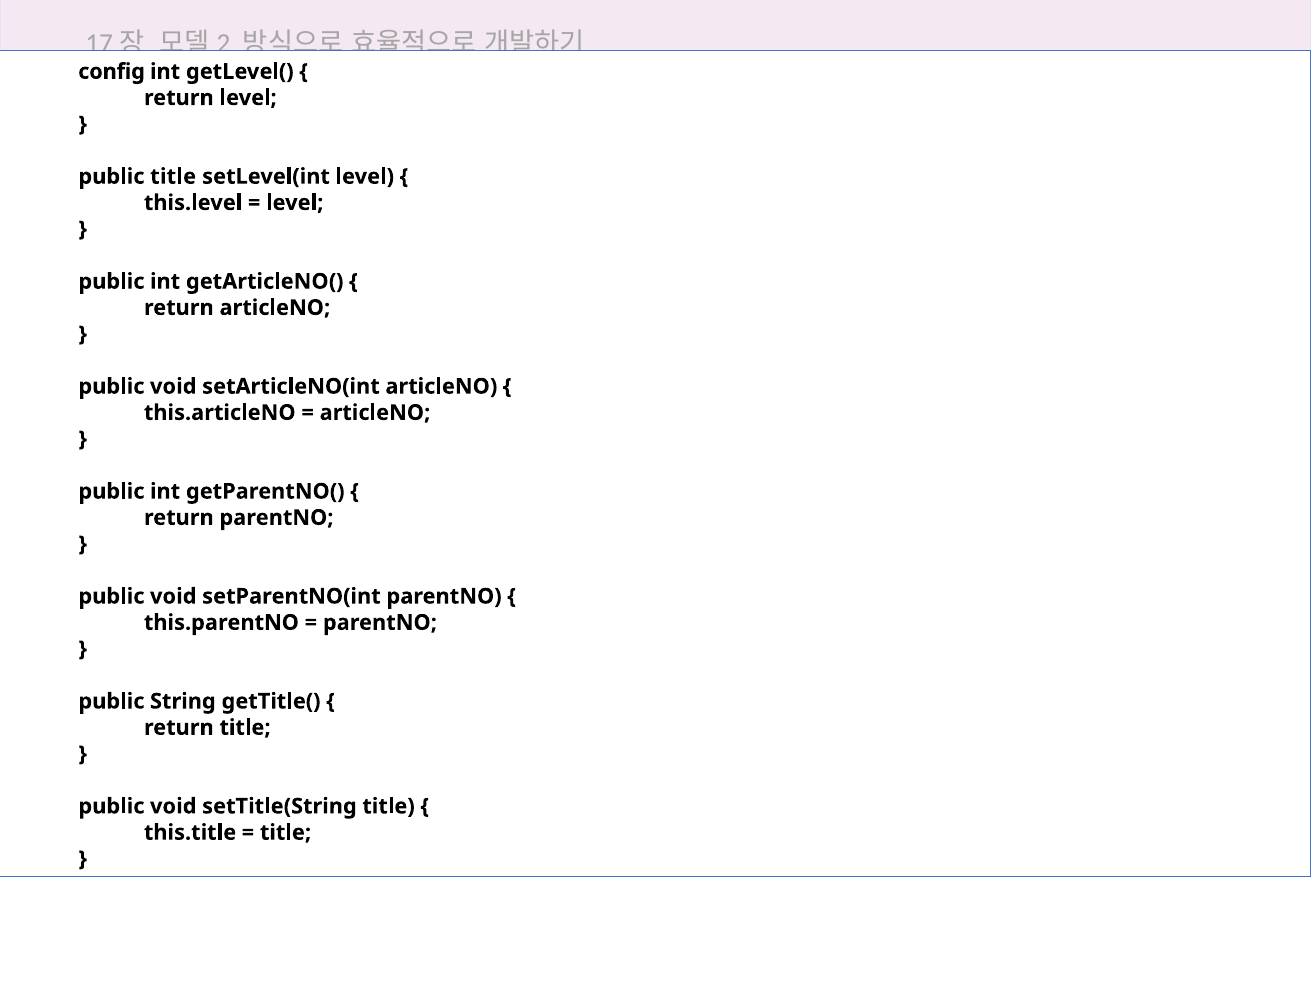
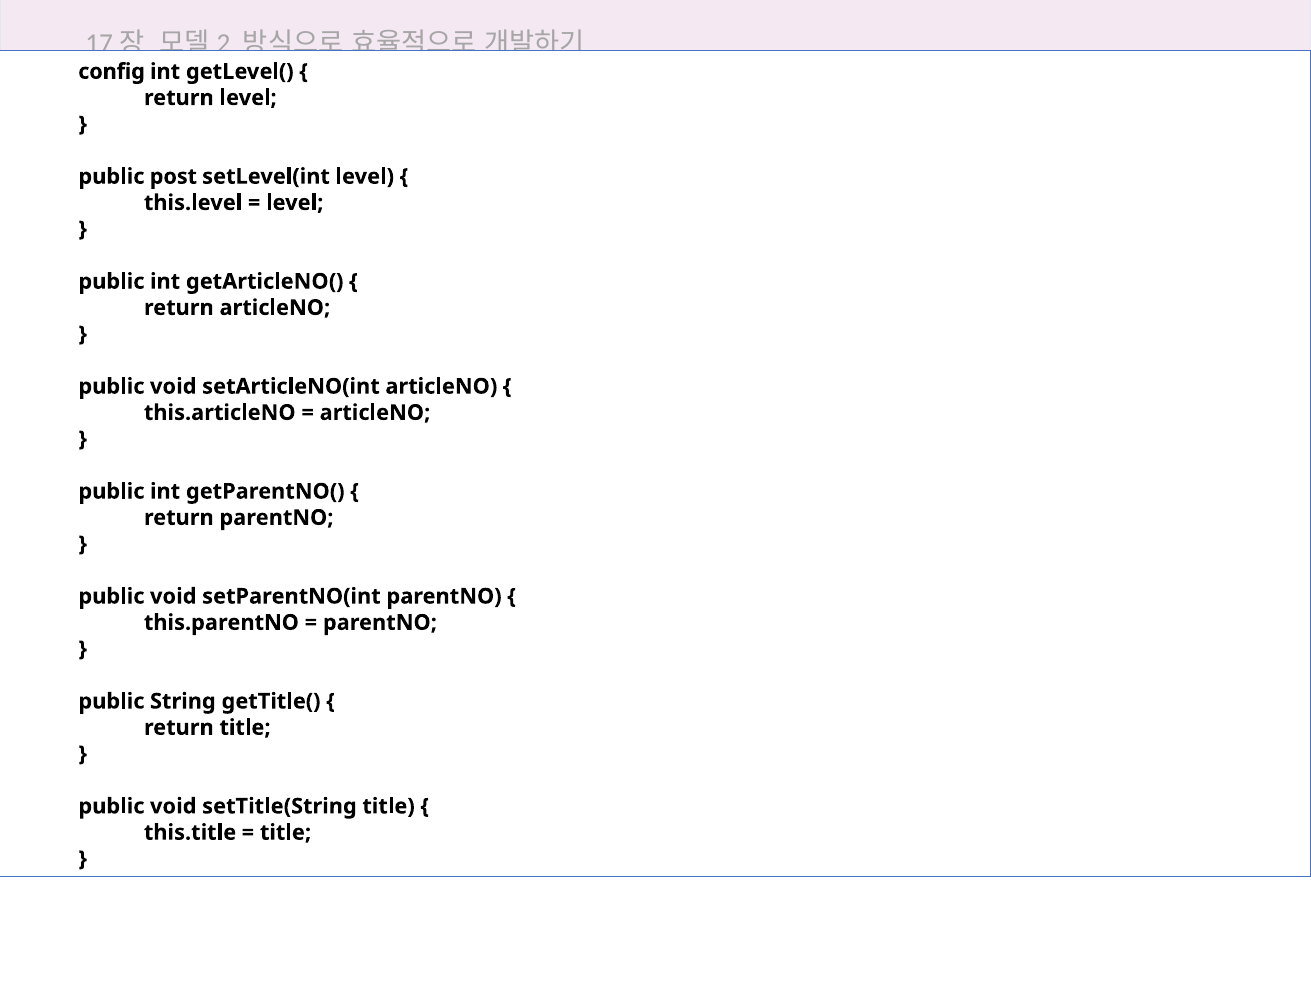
public title: title -> post
